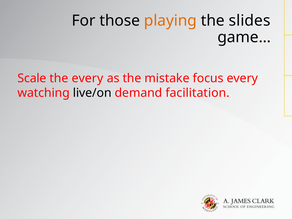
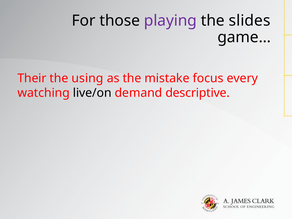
playing colour: orange -> purple
Scale: Scale -> Their
the every: every -> using
facilitation: facilitation -> descriptive
